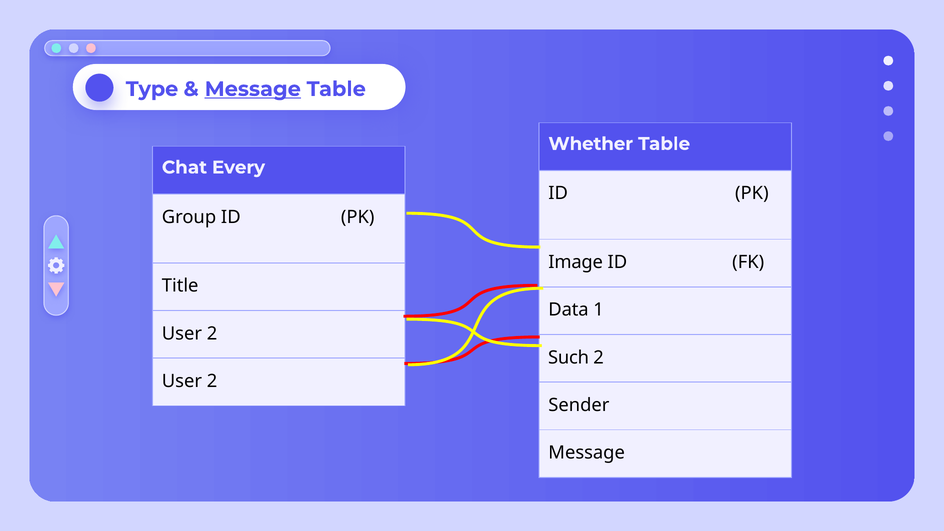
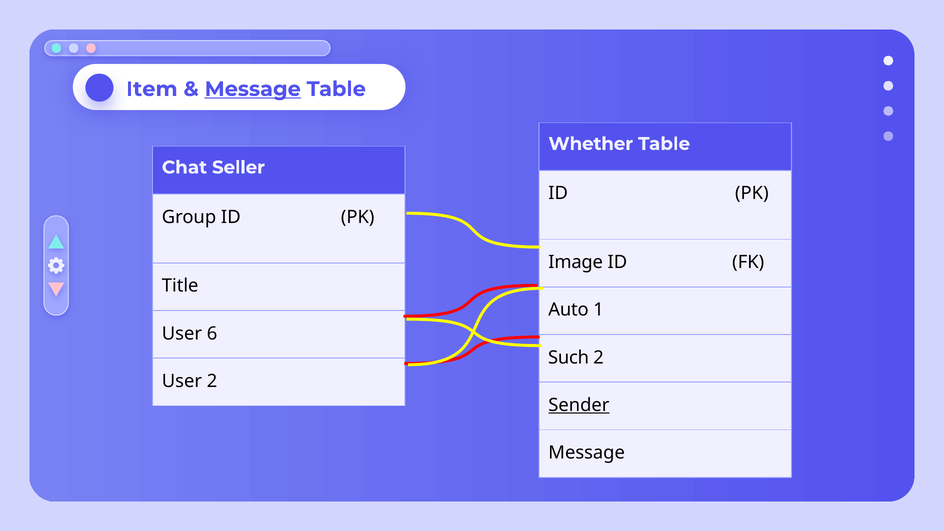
Type: Type -> Item
Every: Every -> Seller
Data: Data -> Auto
2 at (212, 333): 2 -> 6
Sender underline: none -> present
